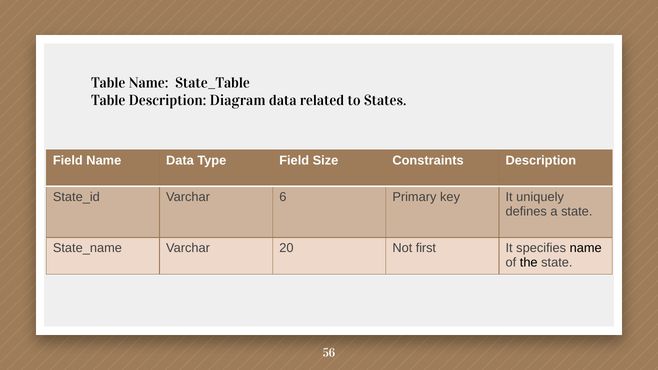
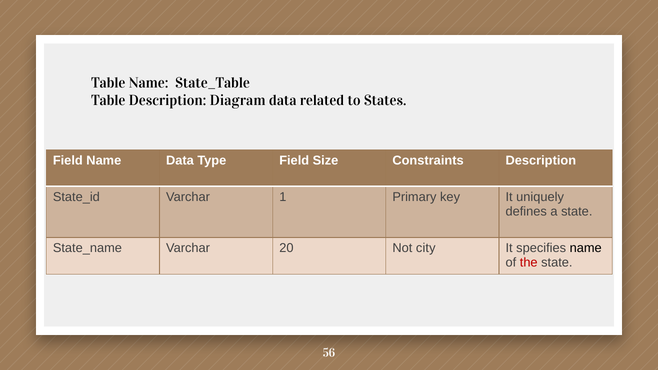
6: 6 -> 1
first: first -> city
the colour: black -> red
